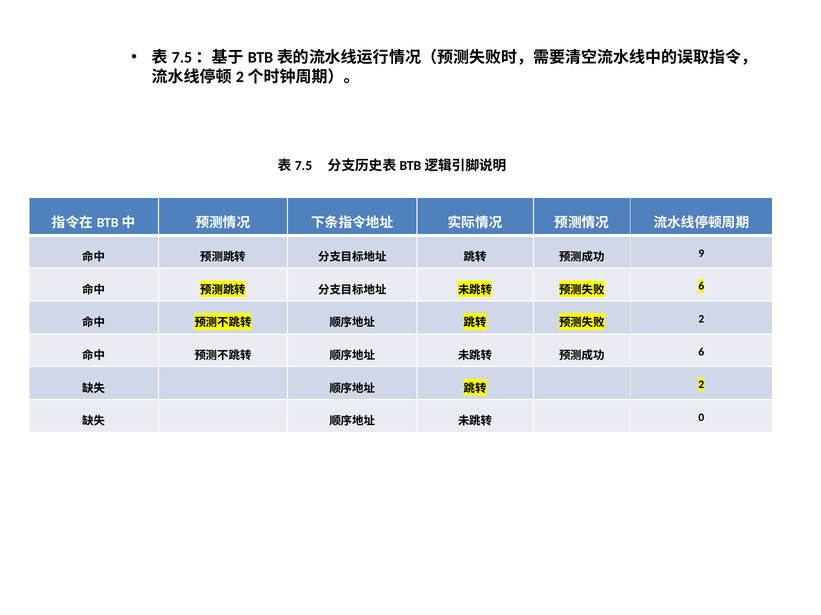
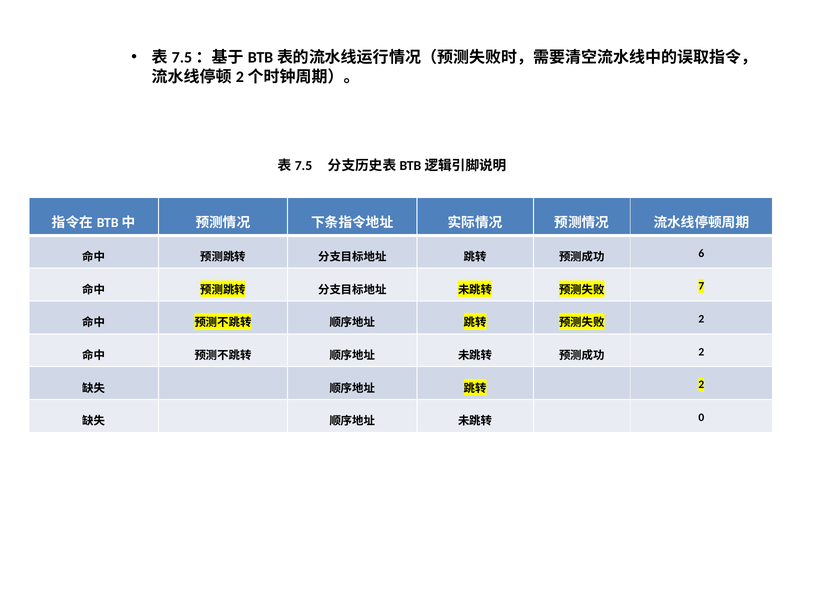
9: 9 -> 6
6 at (701, 287): 6 -> 7
6 at (701, 352): 6 -> 2
